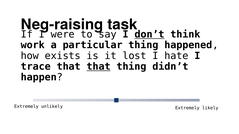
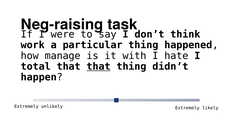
don’t underline: present -> none
exists: exists -> manage
lost: lost -> with
trace: trace -> total
